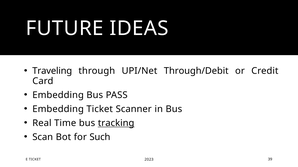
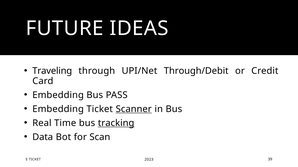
Scanner underline: none -> present
Scan: Scan -> Data
Such: Such -> Scan
